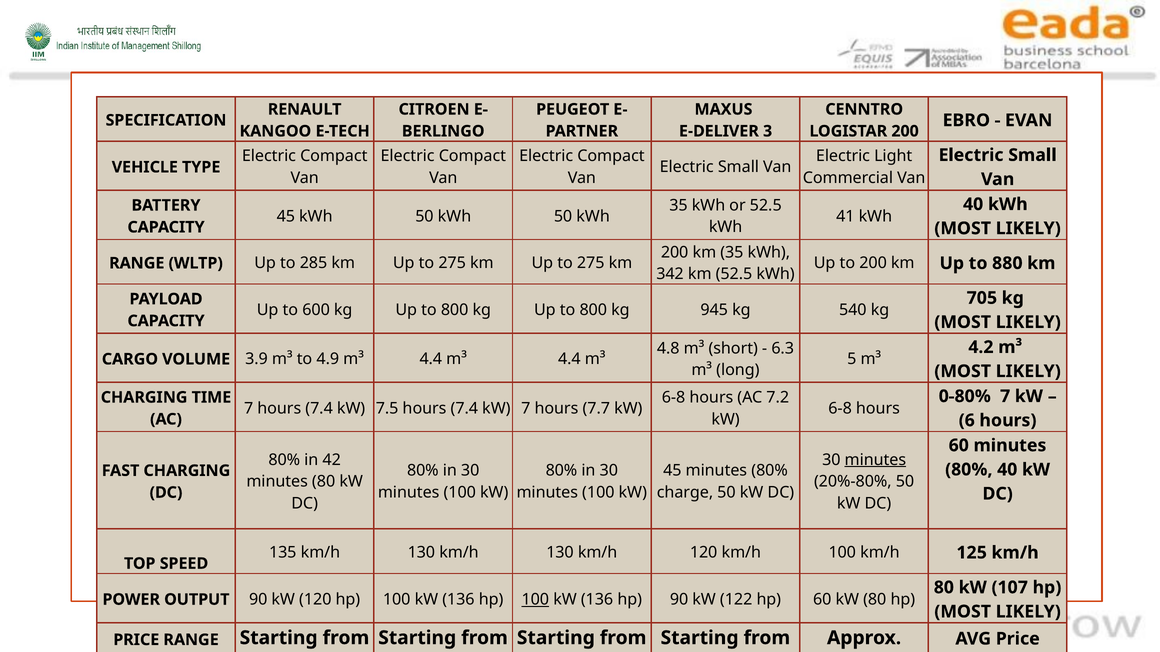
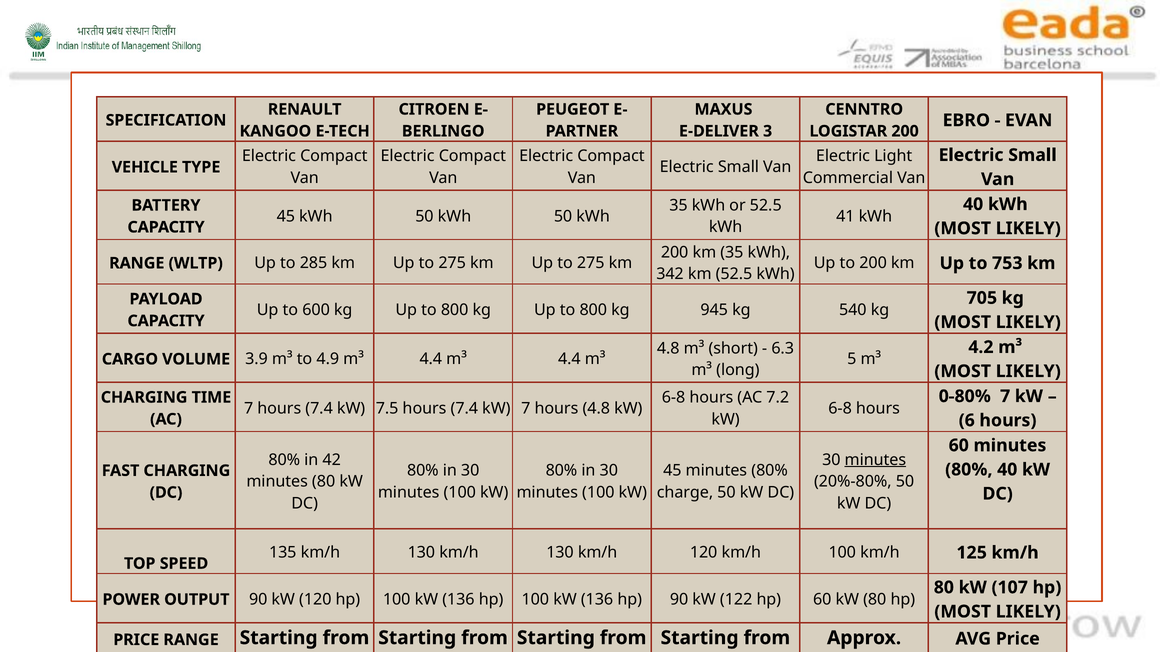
880: 880 -> 753
hours 7.7: 7.7 -> 4.8
100 at (535, 600) underline: present -> none
